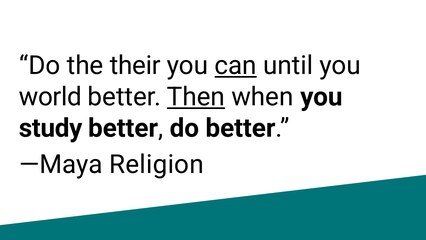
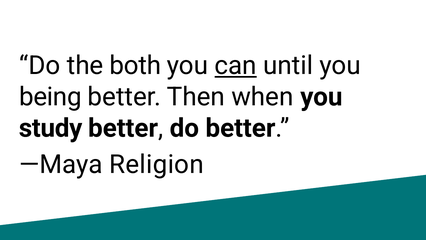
their: their -> both
world: world -> being
Then underline: present -> none
